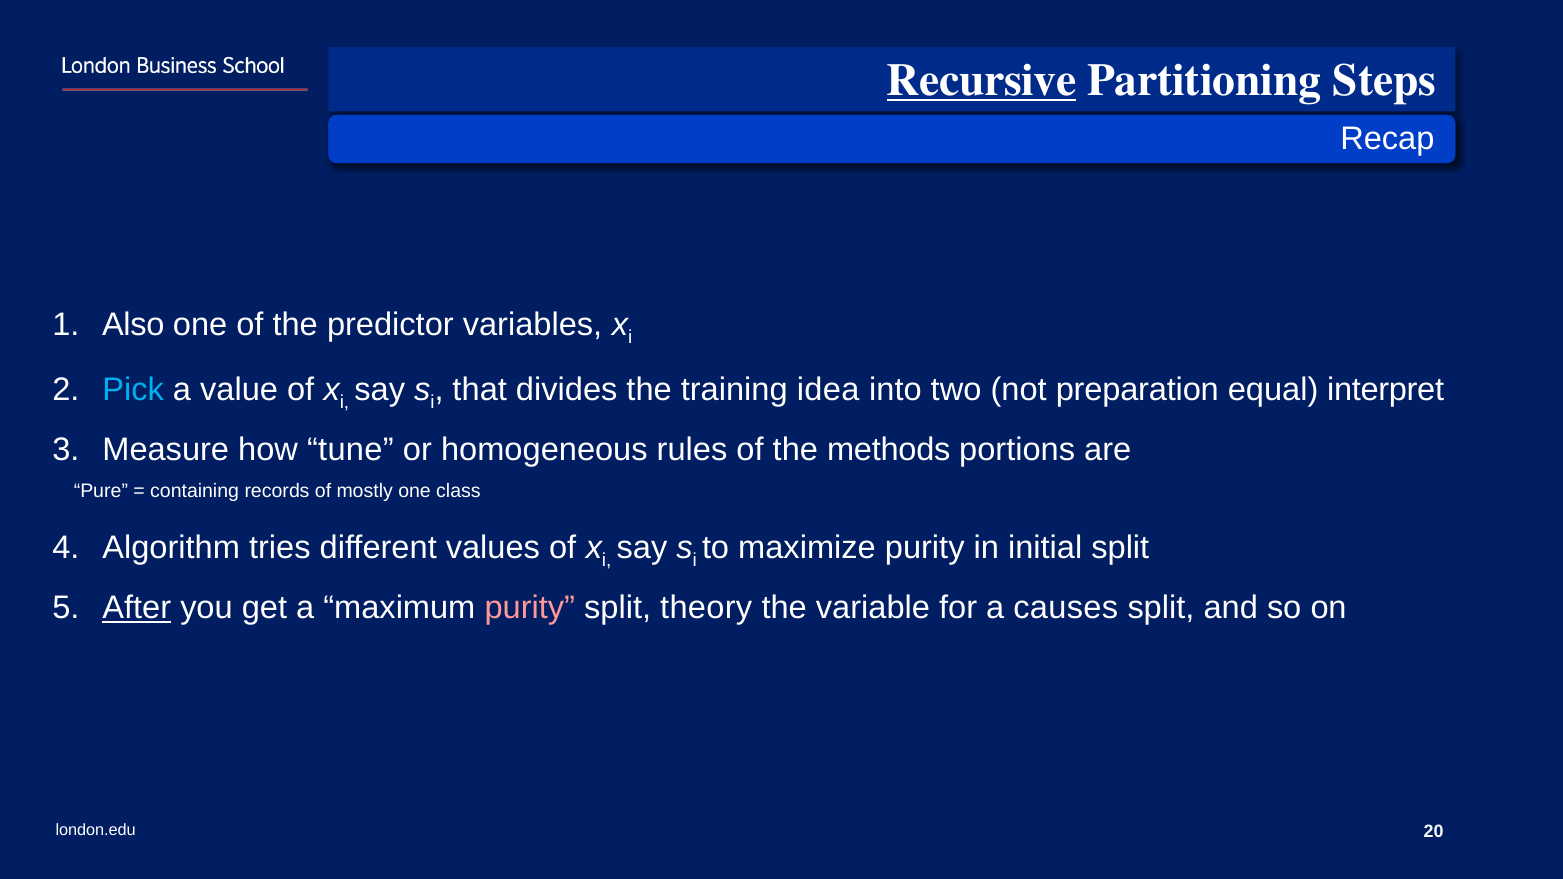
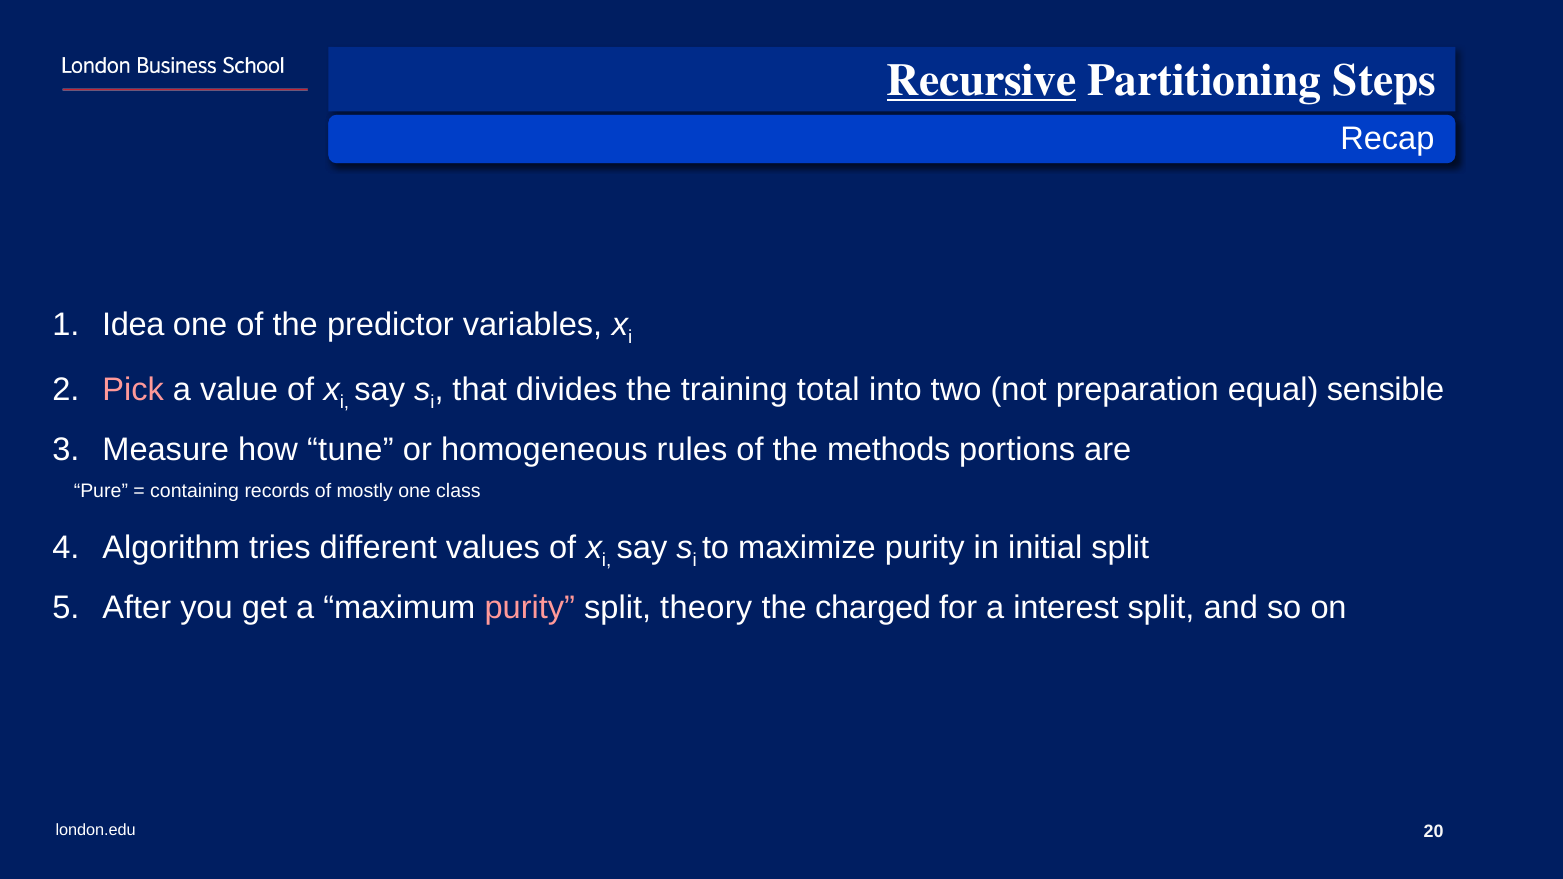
Also: Also -> Idea
Pick colour: light blue -> pink
idea: idea -> total
interpret: interpret -> sensible
After underline: present -> none
variable: variable -> charged
causes: causes -> interest
